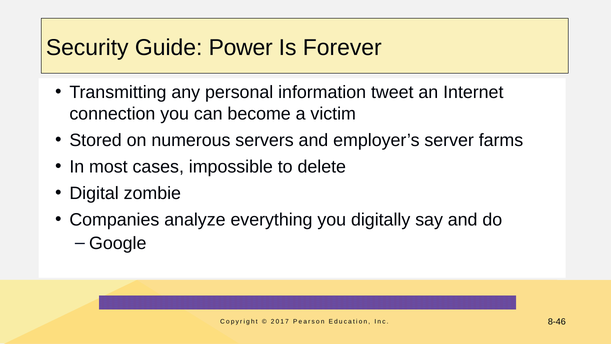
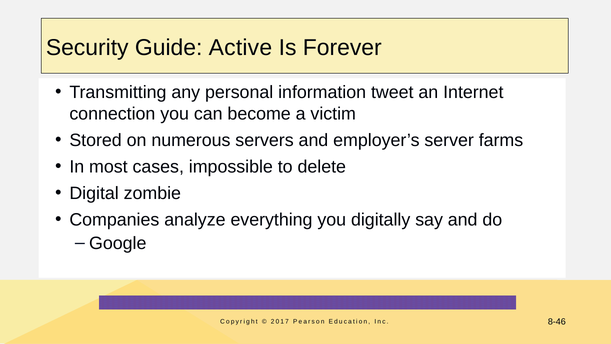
Power: Power -> Active
